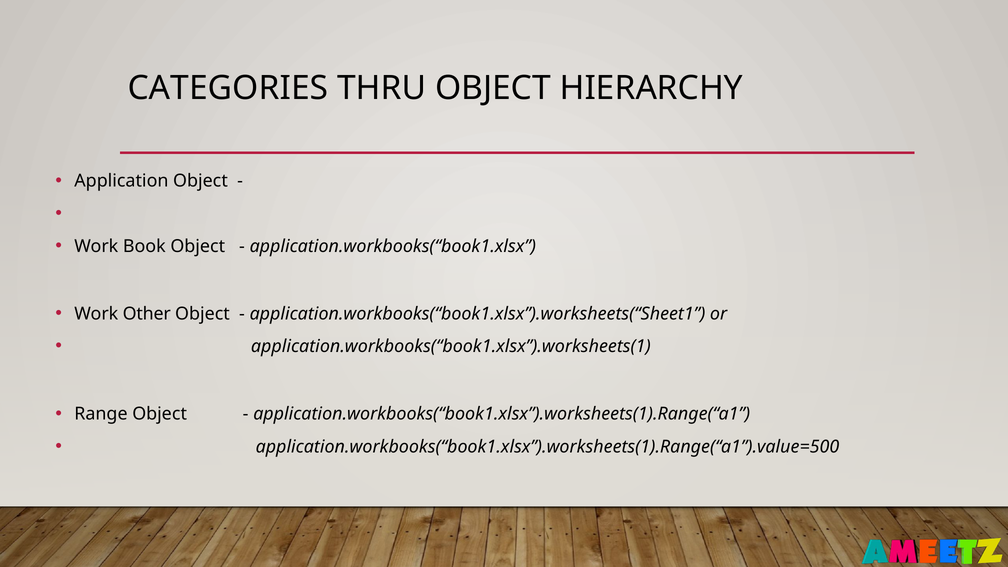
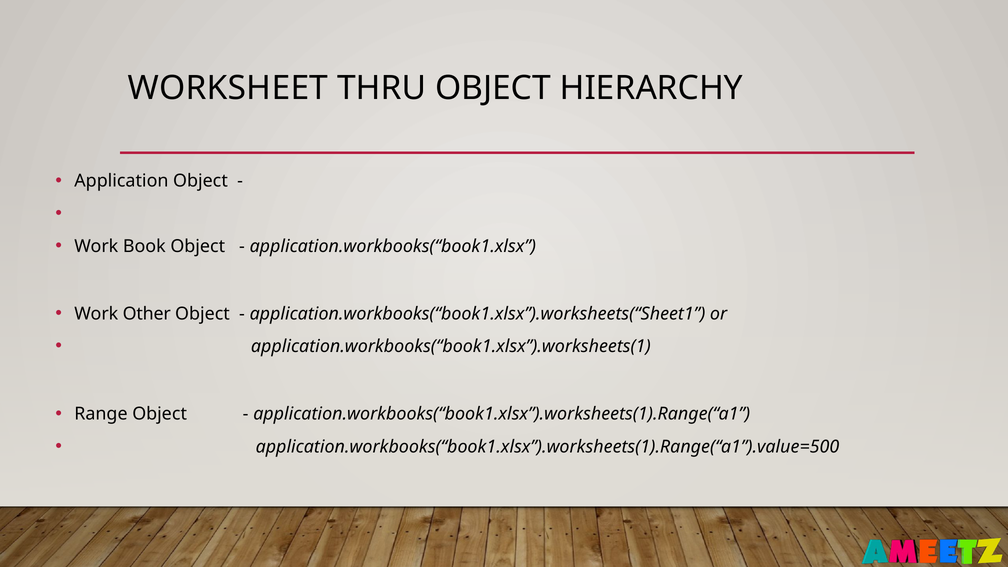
CATEGORIES: CATEGORIES -> WORKSHEET
